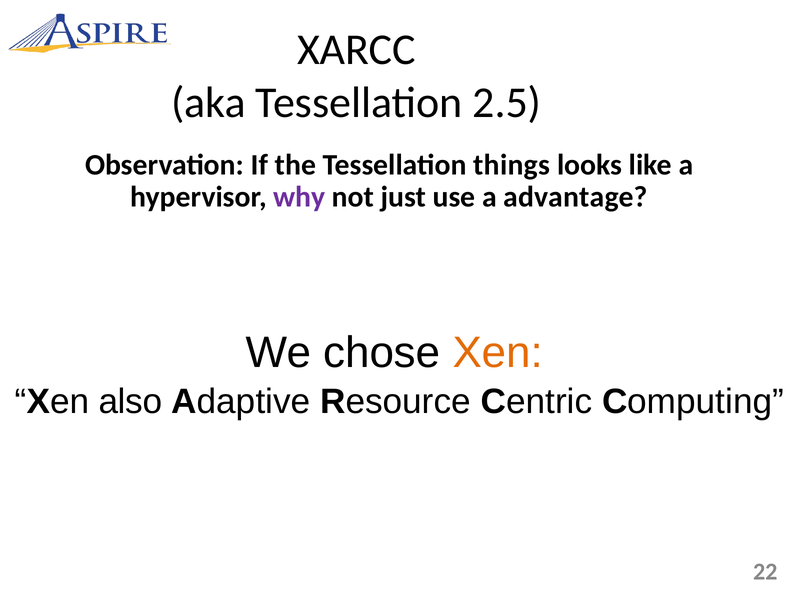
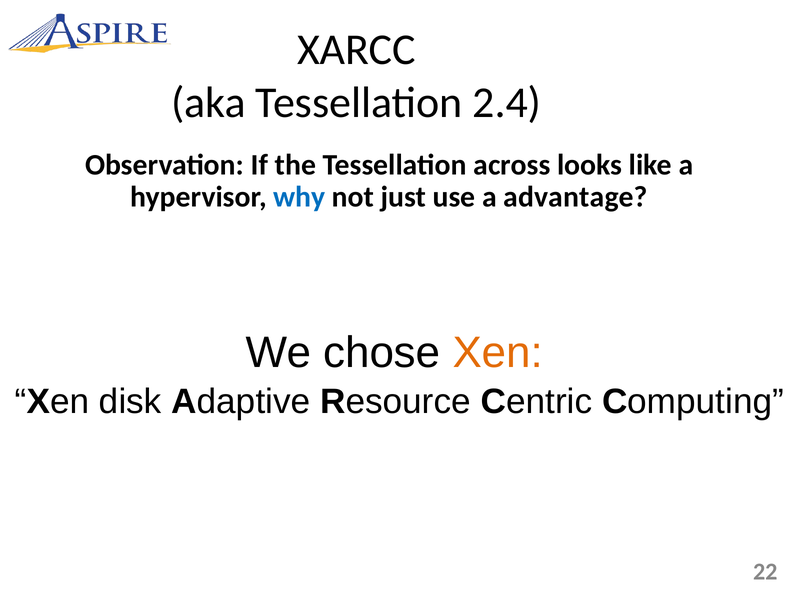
2.5: 2.5 -> 2.4
things: things -> across
why colour: purple -> blue
also: also -> disk
